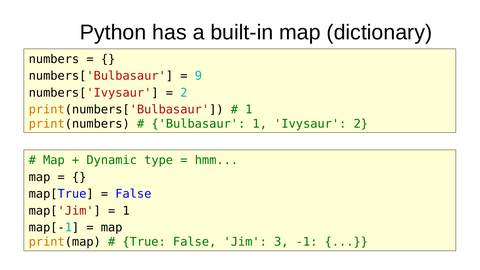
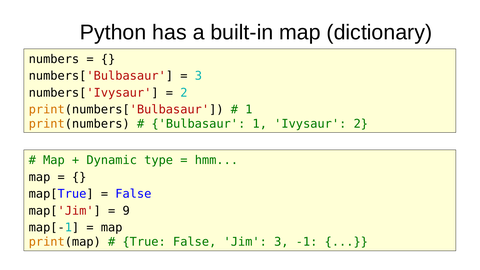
9 at (198, 76): 9 -> 3
1 at (126, 211): 1 -> 9
